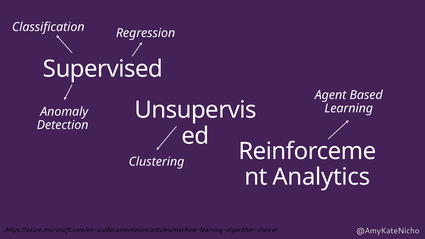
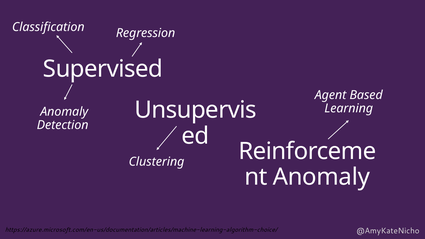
Analytics at (321, 177): Analytics -> Anomaly
